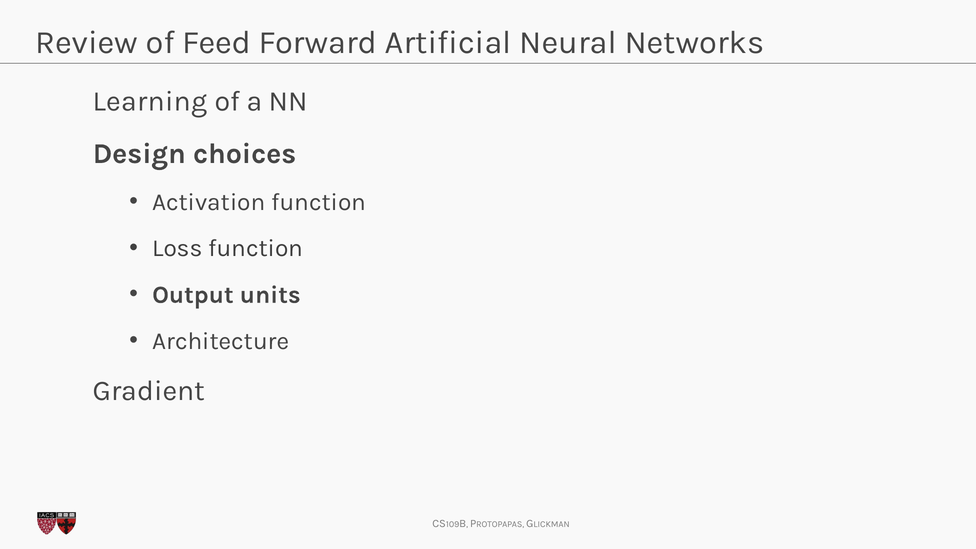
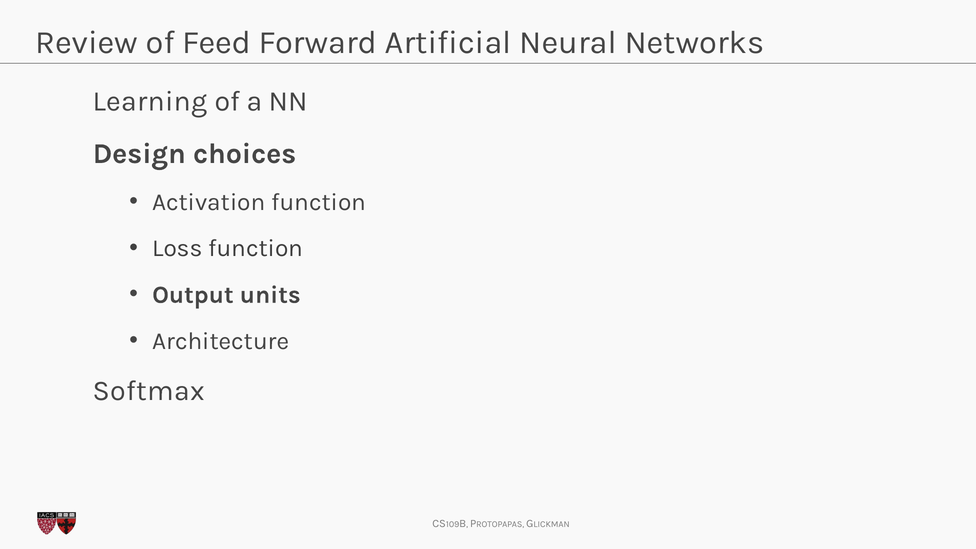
Gradient: Gradient -> Softmax
